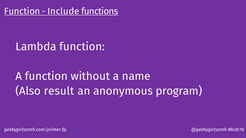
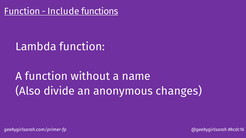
result: result -> divide
program: program -> changes
